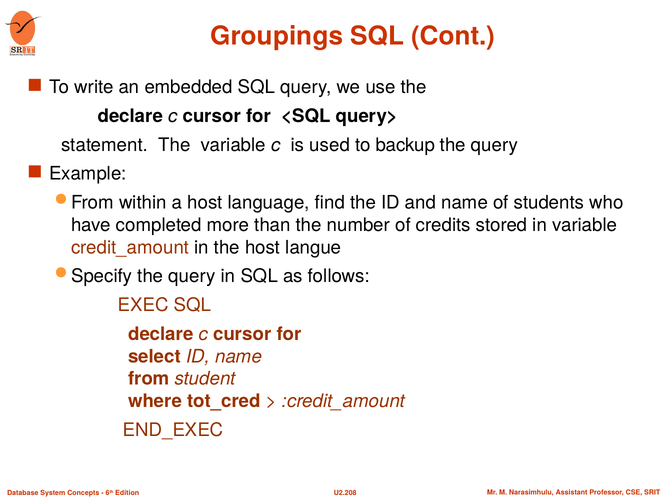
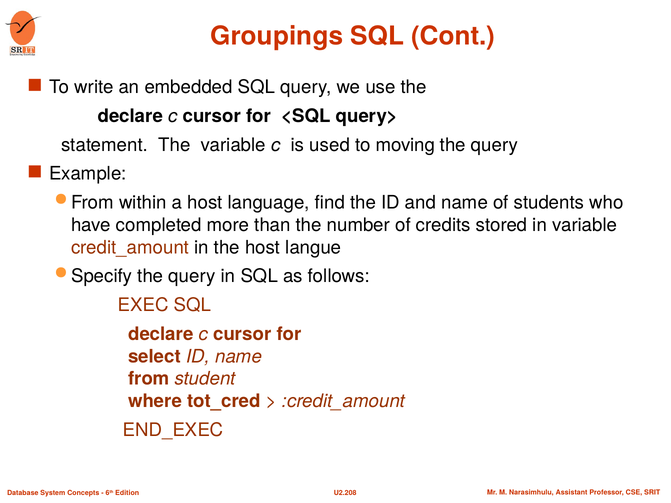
backup: backup -> moving
